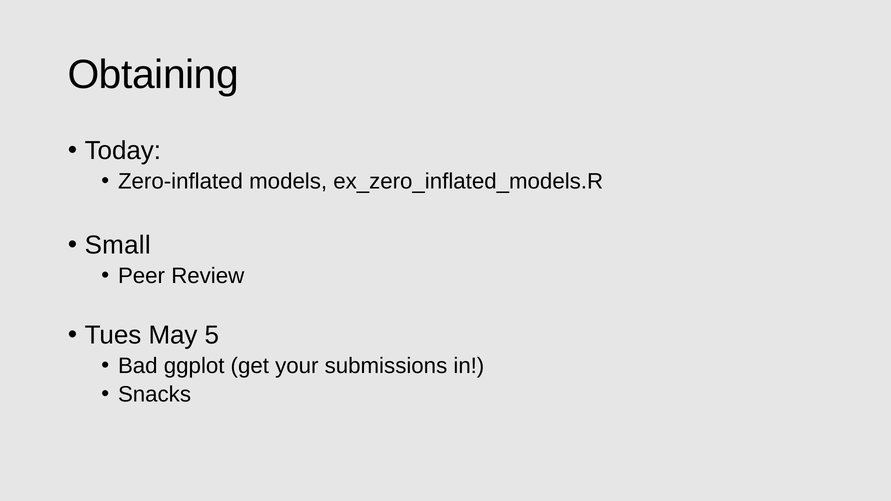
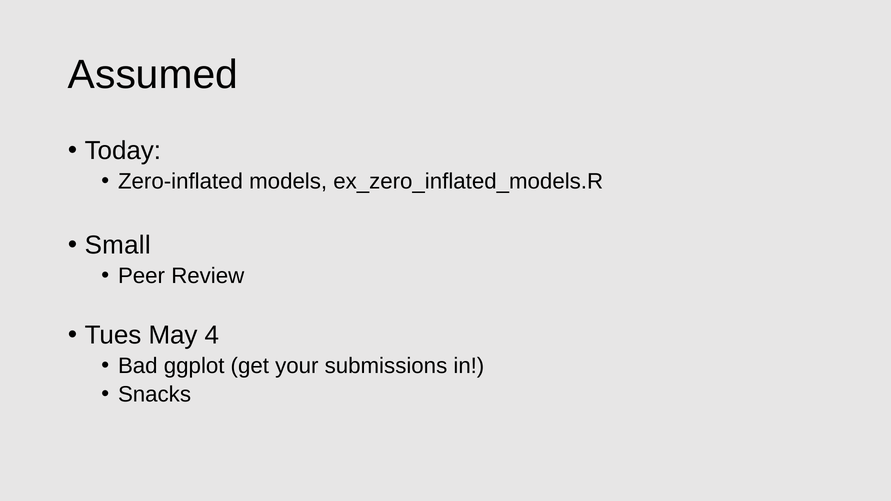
Obtaining: Obtaining -> Assumed
5: 5 -> 4
